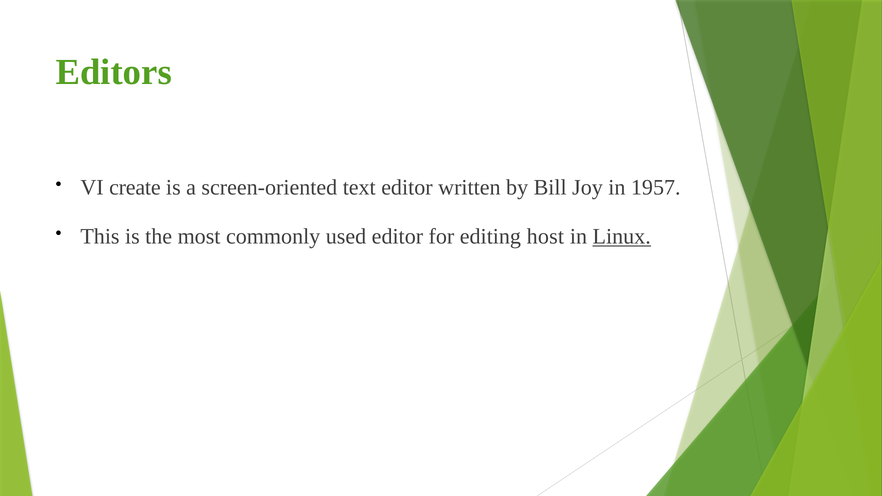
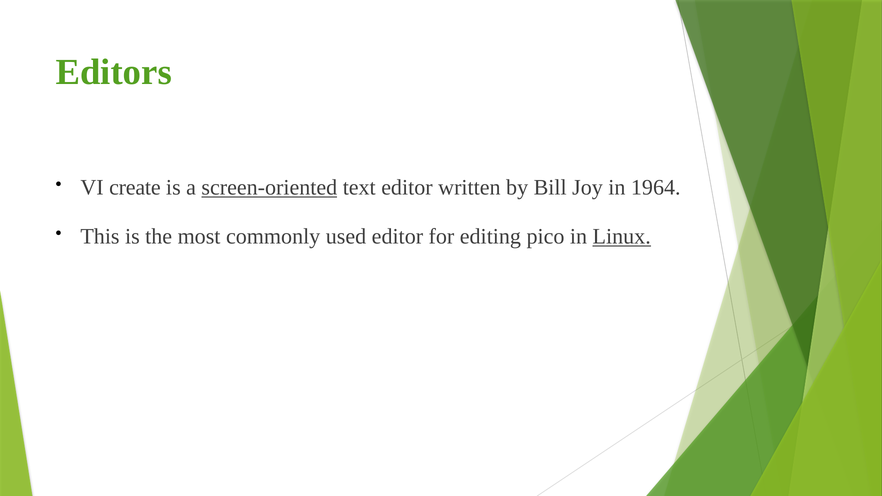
screen-oriented underline: none -> present
1957: 1957 -> 1964
host: host -> pico
